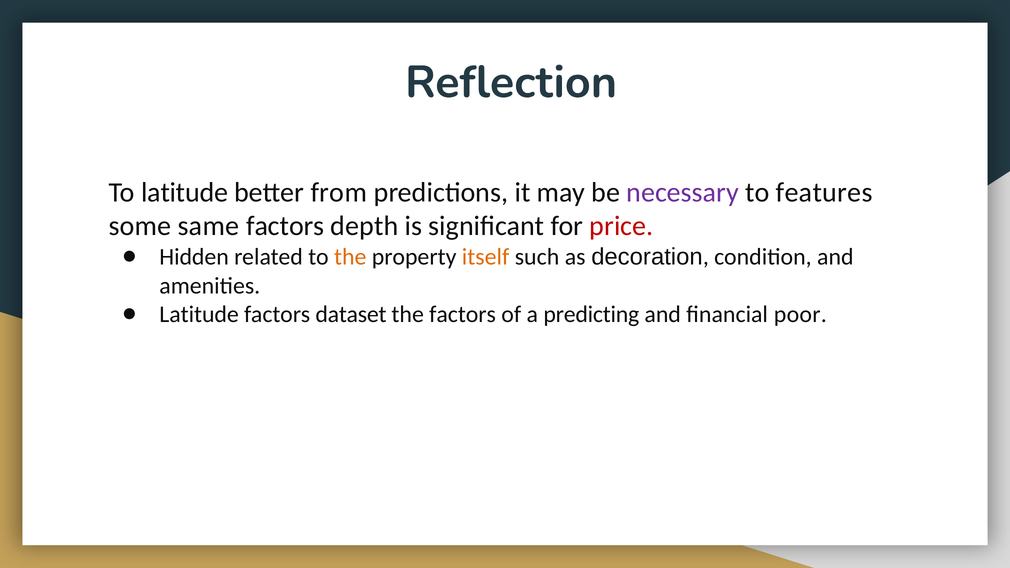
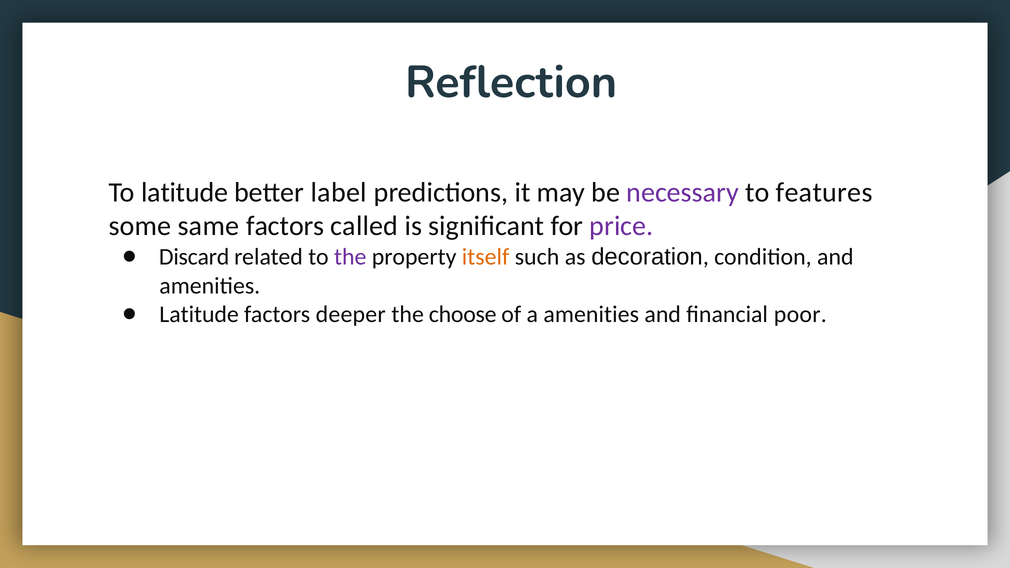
from: from -> label
depth: depth -> called
price colour: red -> purple
Hidden: Hidden -> Discard
the at (350, 257) colour: orange -> purple
dataset: dataset -> deeper
the factors: factors -> choose
a predicting: predicting -> amenities
